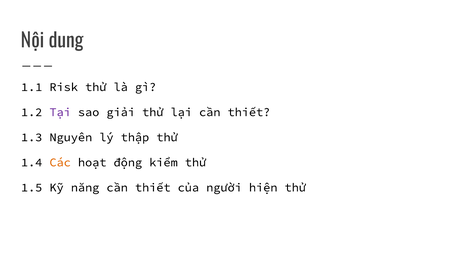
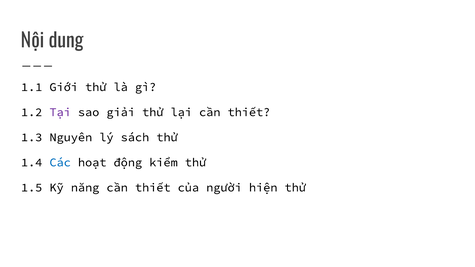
Risk: Risk -> Giới
thập: thập -> sách
Các colour: orange -> blue
